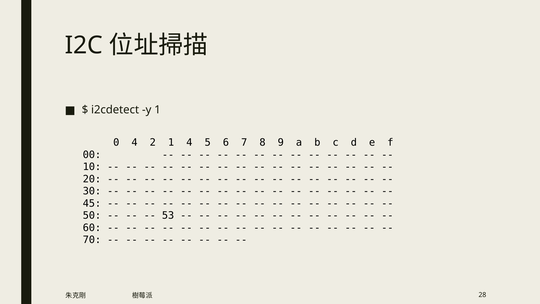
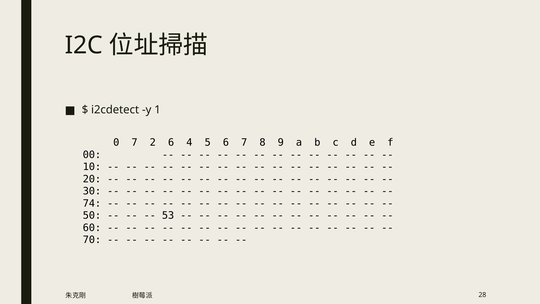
0 4: 4 -> 7
2 1: 1 -> 6
45: 45 -> 74
